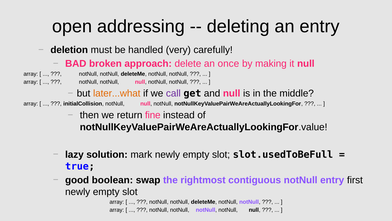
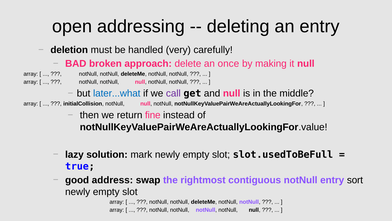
later...what colour: orange -> blue
boolean: boolean -> address
first: first -> sort
